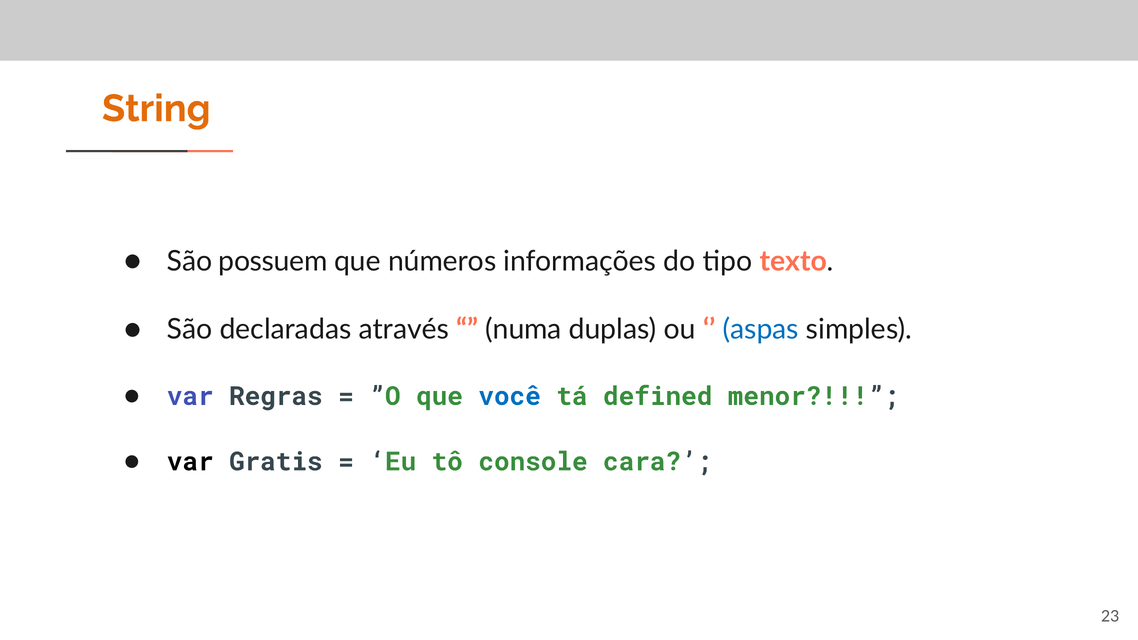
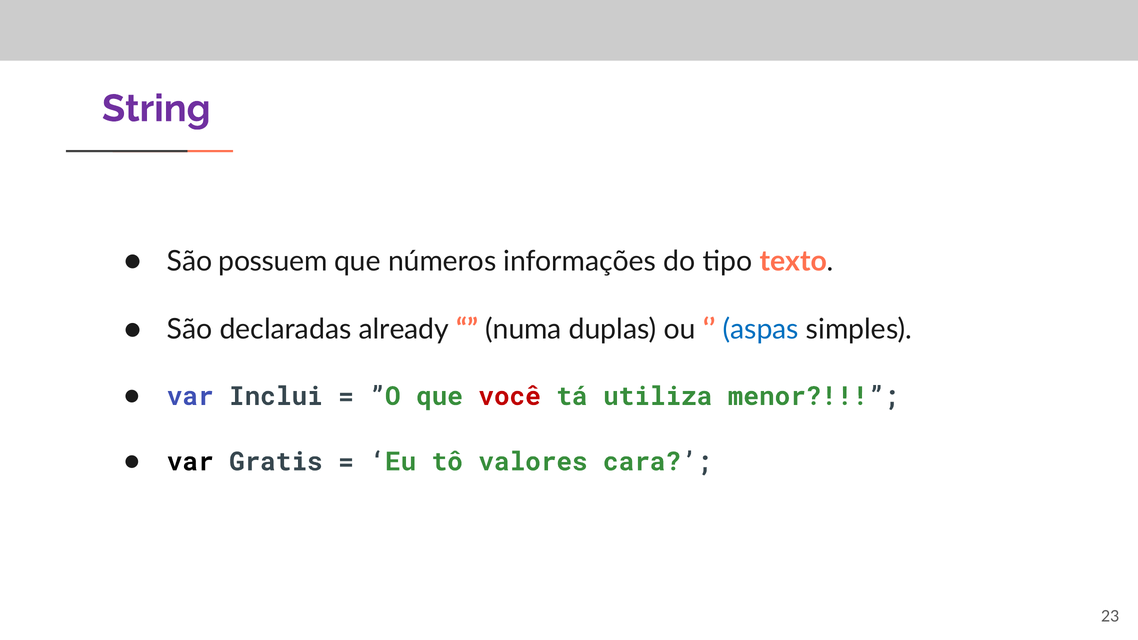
String colour: orange -> purple
através: através -> already
Regras: Regras -> Inclui
você colour: blue -> red
defined: defined -> utiliza
console: console -> valores
